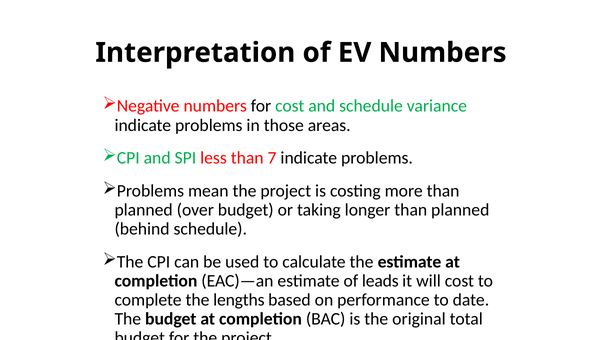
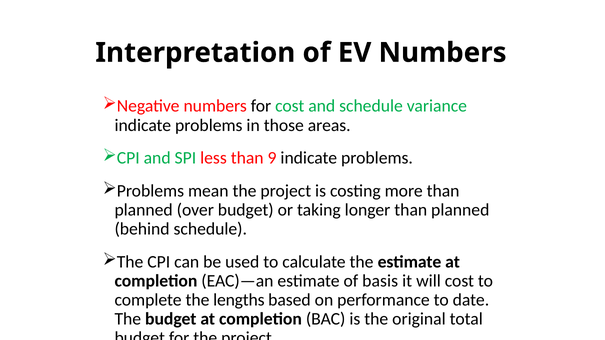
7: 7 -> 9
leads: leads -> basis
